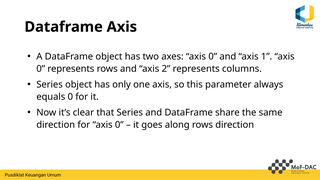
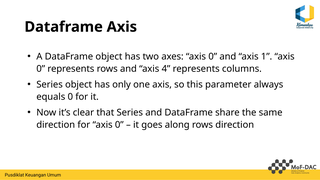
2: 2 -> 4
